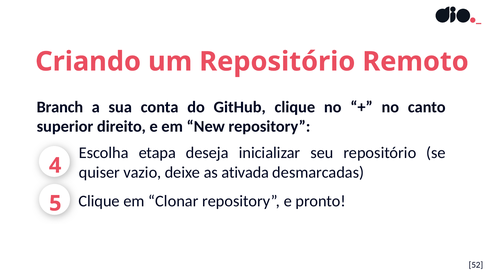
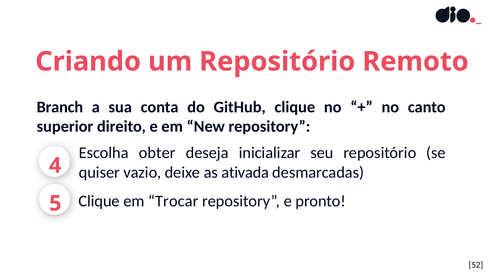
etapa: etapa -> obter
Clonar: Clonar -> Trocar
